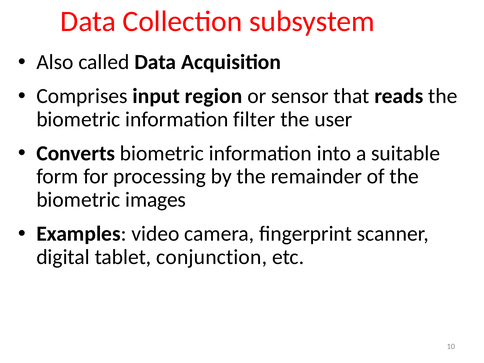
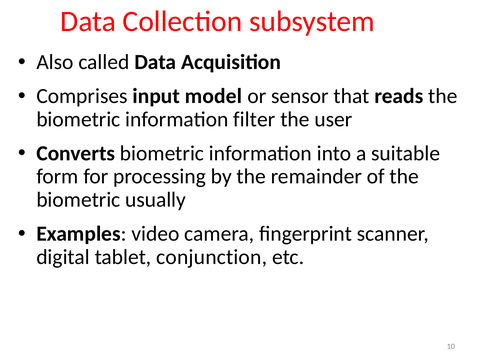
region: region -> model
images: images -> usually
